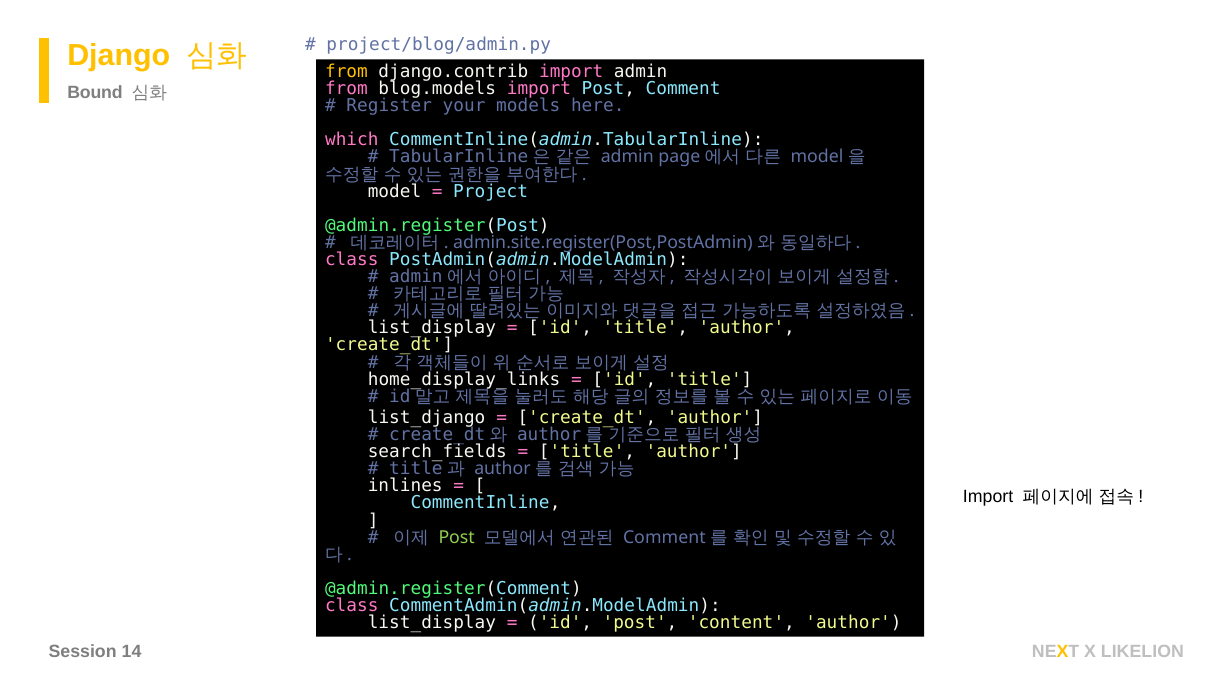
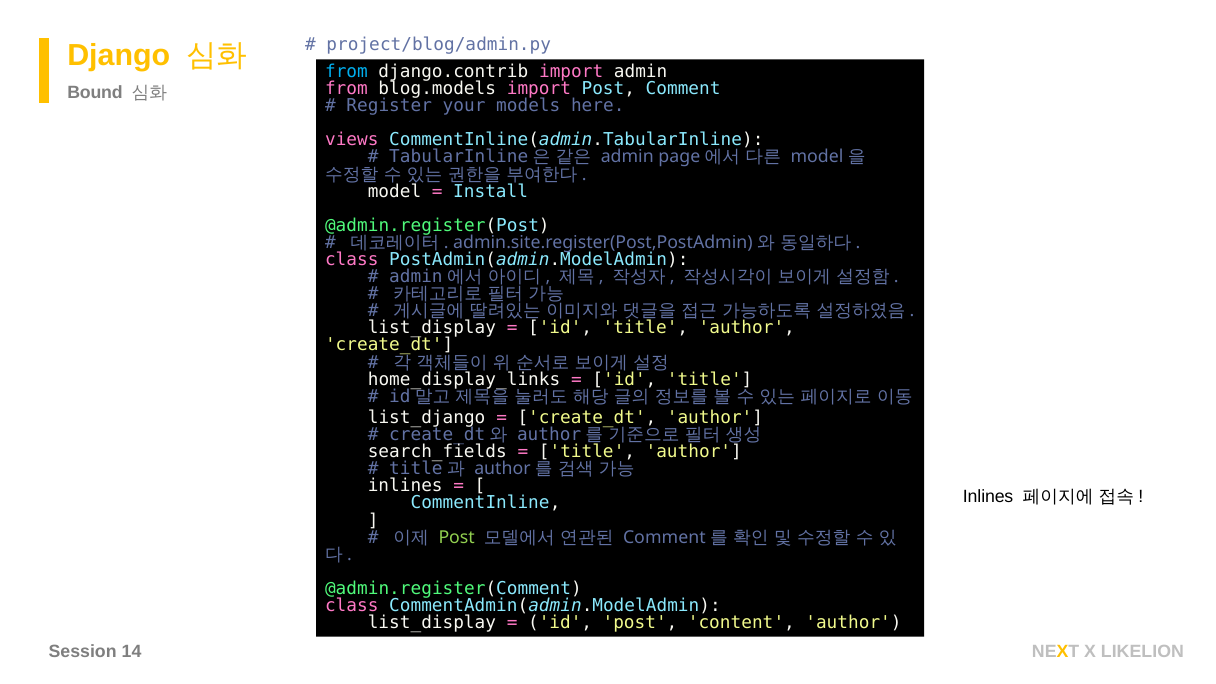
from at (346, 72) colour: yellow -> light blue
which: which -> views
Project: Project -> Install
Import at (988, 496): Import -> Inlines
